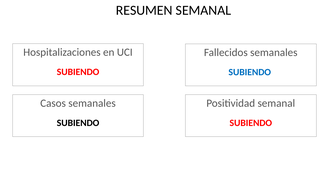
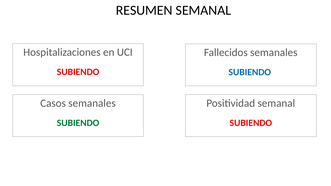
SUBIENDO at (78, 123) colour: black -> green
